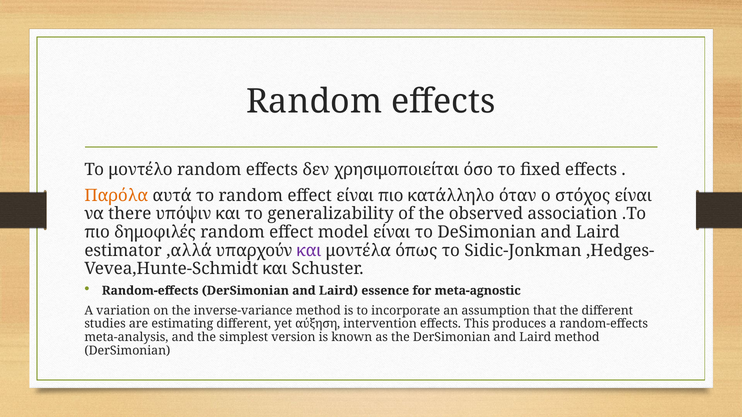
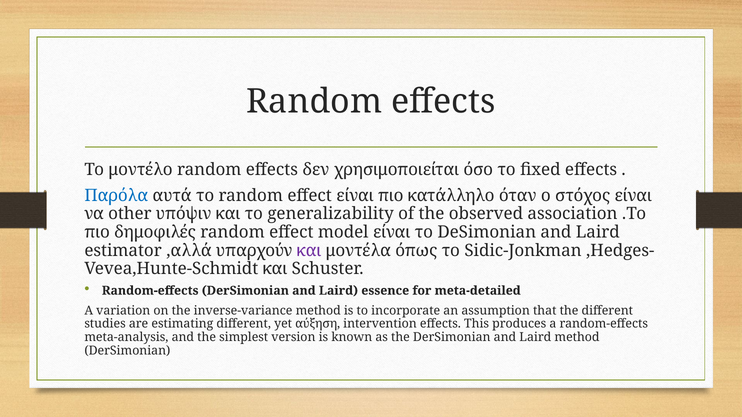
Παρόλα colour: orange -> blue
there: there -> other
meta-agnostic: meta-agnostic -> meta-detailed
